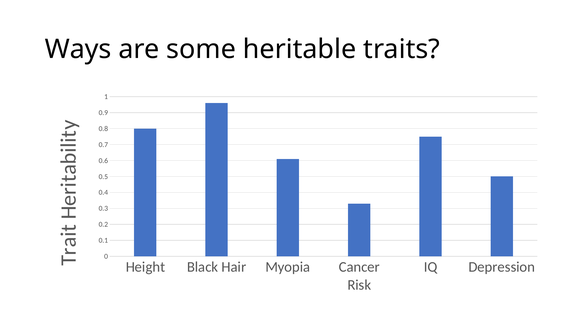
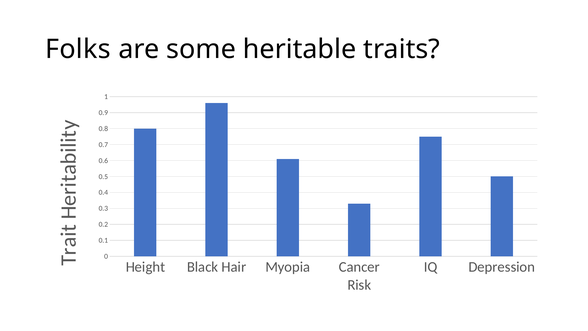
Ways: Ways -> Folks
